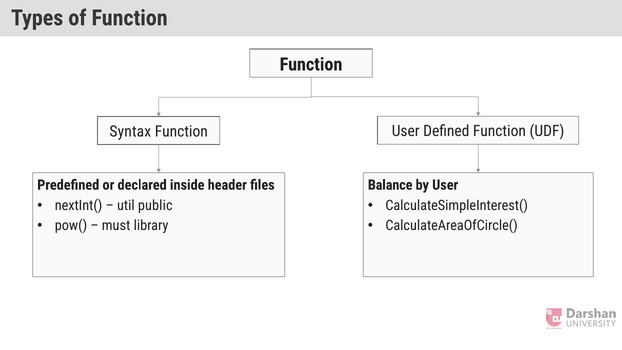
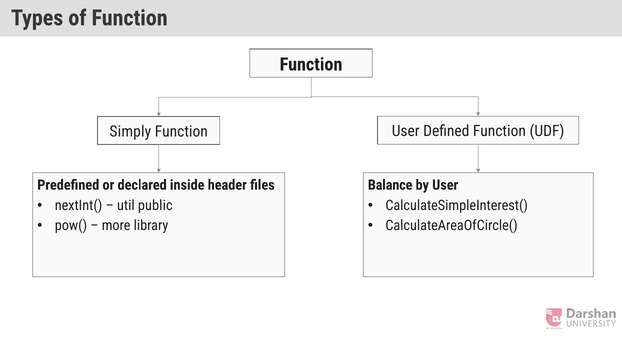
Syntax: Syntax -> Simply
must: must -> more
